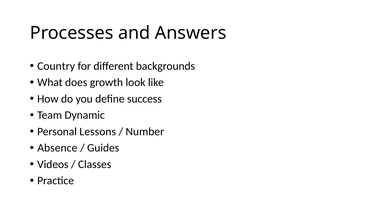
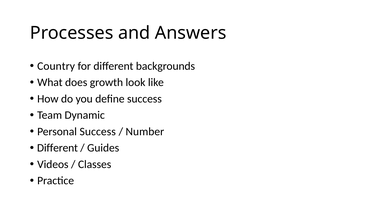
Personal Lessons: Lessons -> Success
Absence at (57, 148): Absence -> Different
